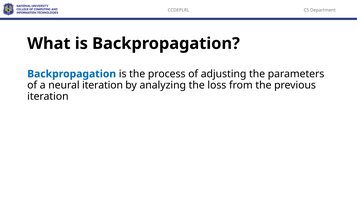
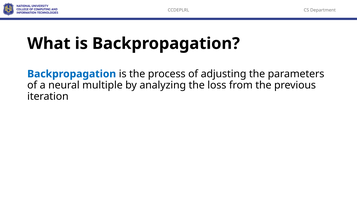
neural iteration: iteration -> multiple
